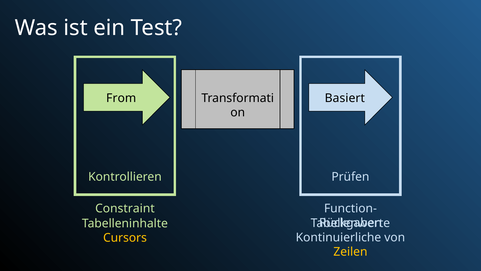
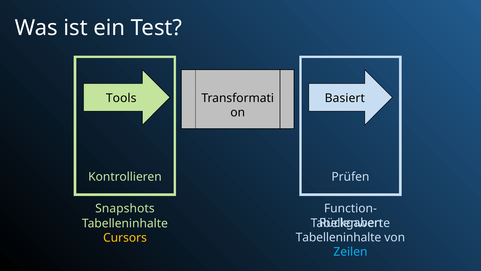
From: From -> Tools
Constraint: Constraint -> Snapshots
Kontinuierliche at (338, 237): Kontinuierliche -> Tabelleninhalte
Zeilen colour: yellow -> light blue
